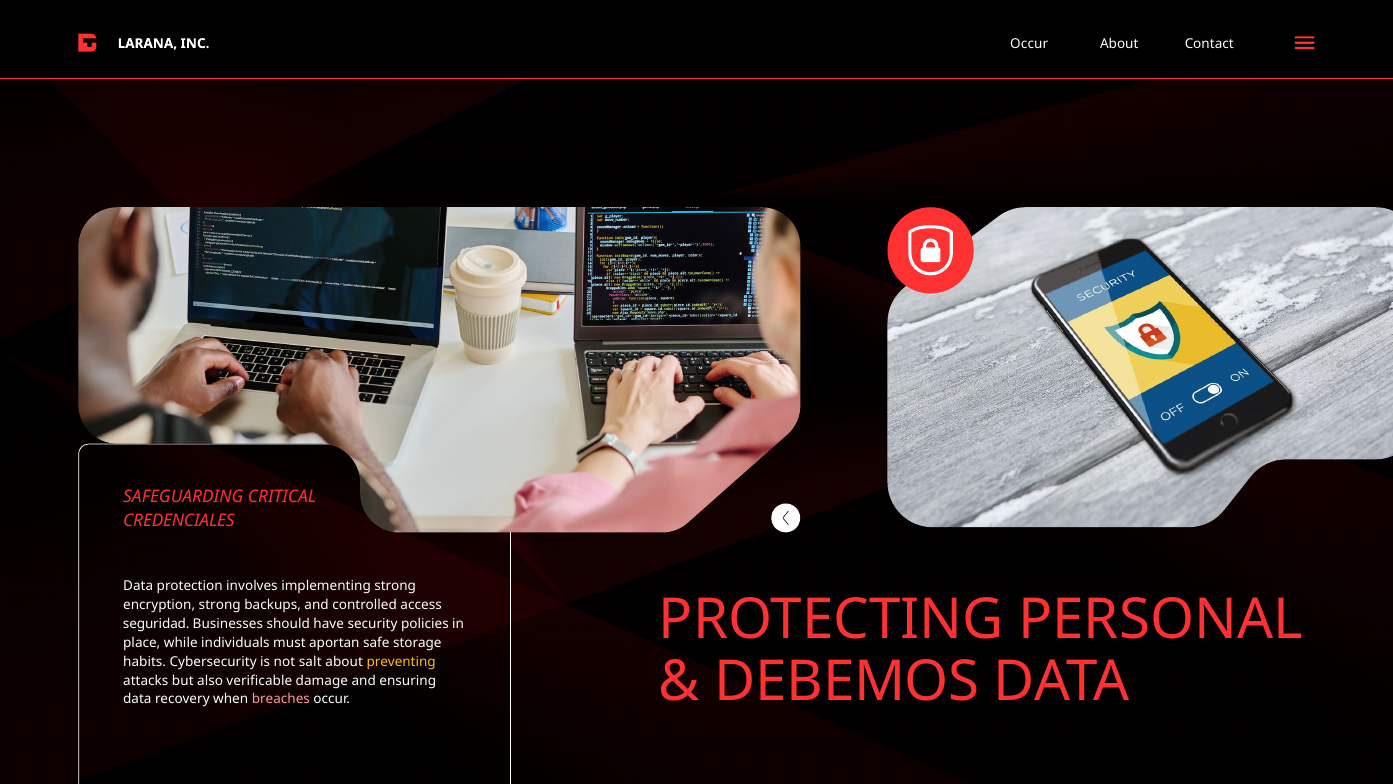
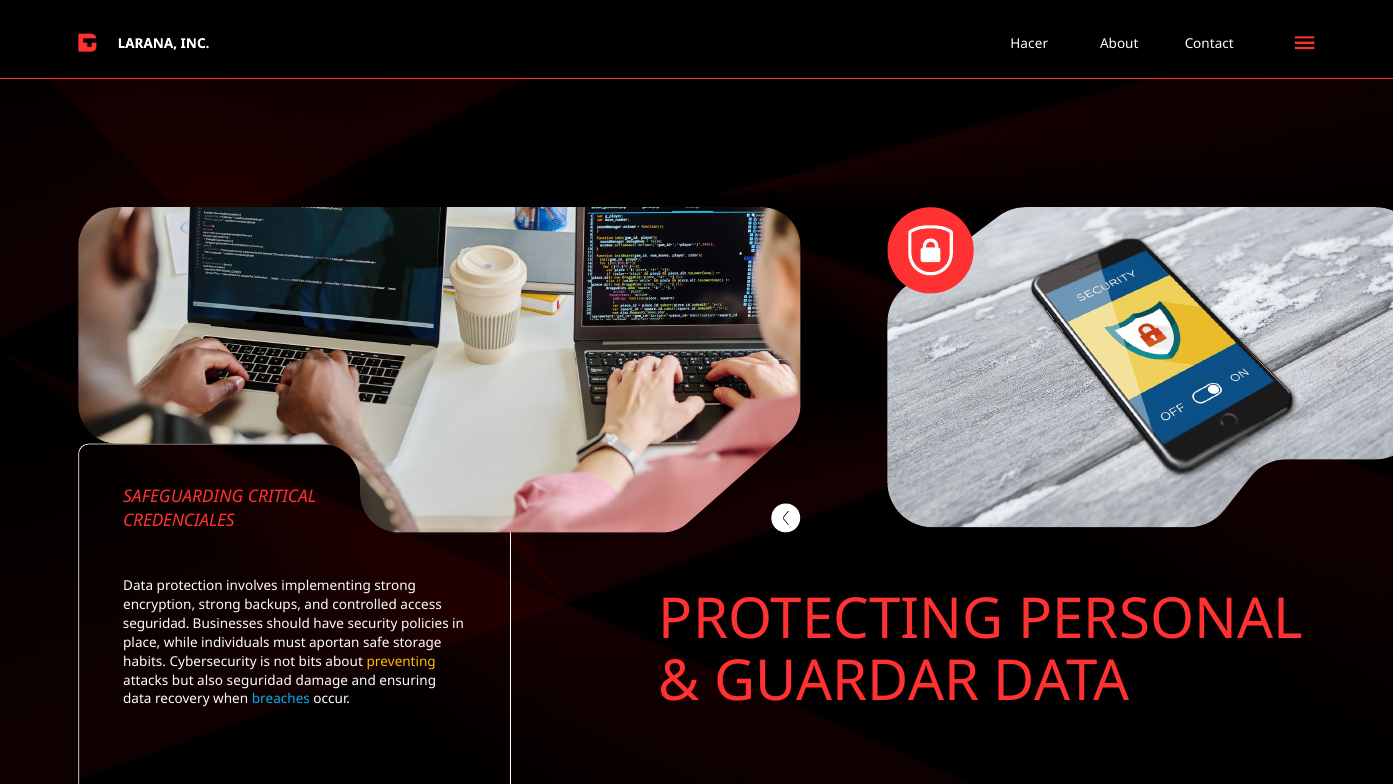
Occur at (1029, 44): Occur -> Hacer
salt: salt -> bits
DEBEMOS: DEBEMOS -> GUARDAR
also verificable: verificable -> seguridad
breaches colour: pink -> light blue
